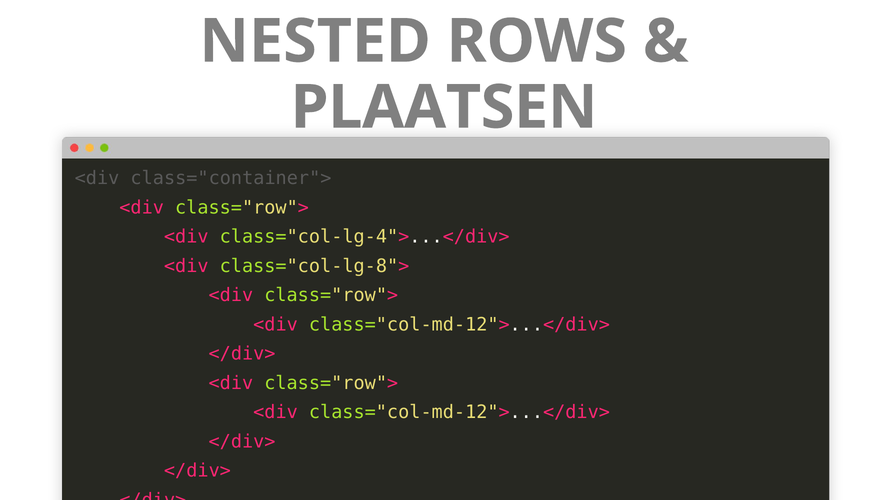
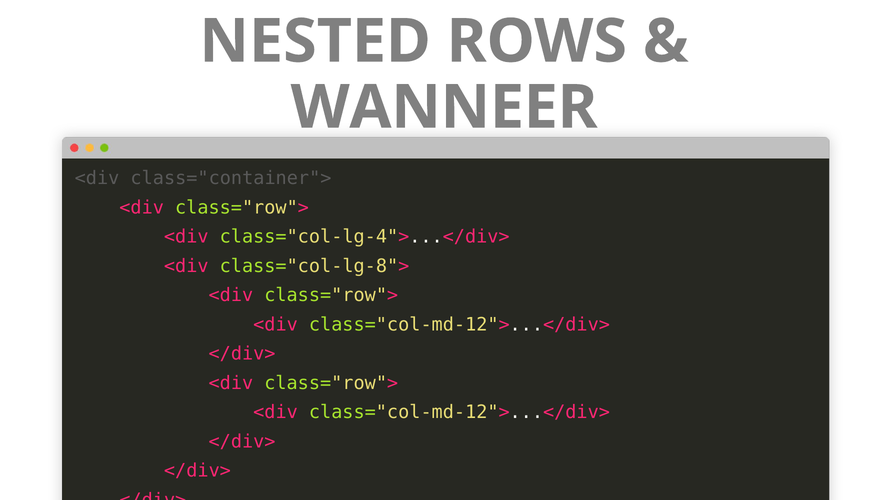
PLAATSEN: PLAATSEN -> WANNEER
